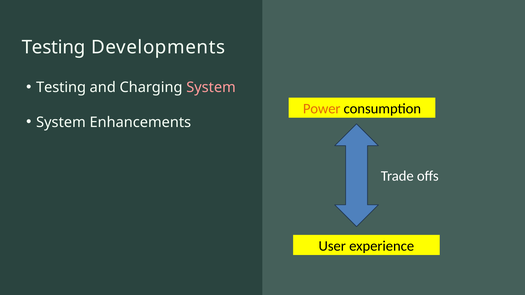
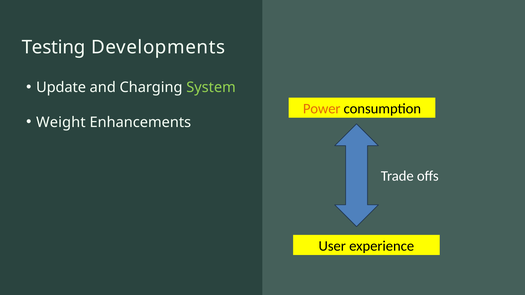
Testing at (61, 87): Testing -> Update
System at (211, 87) colour: pink -> light green
System at (61, 122): System -> Weight
